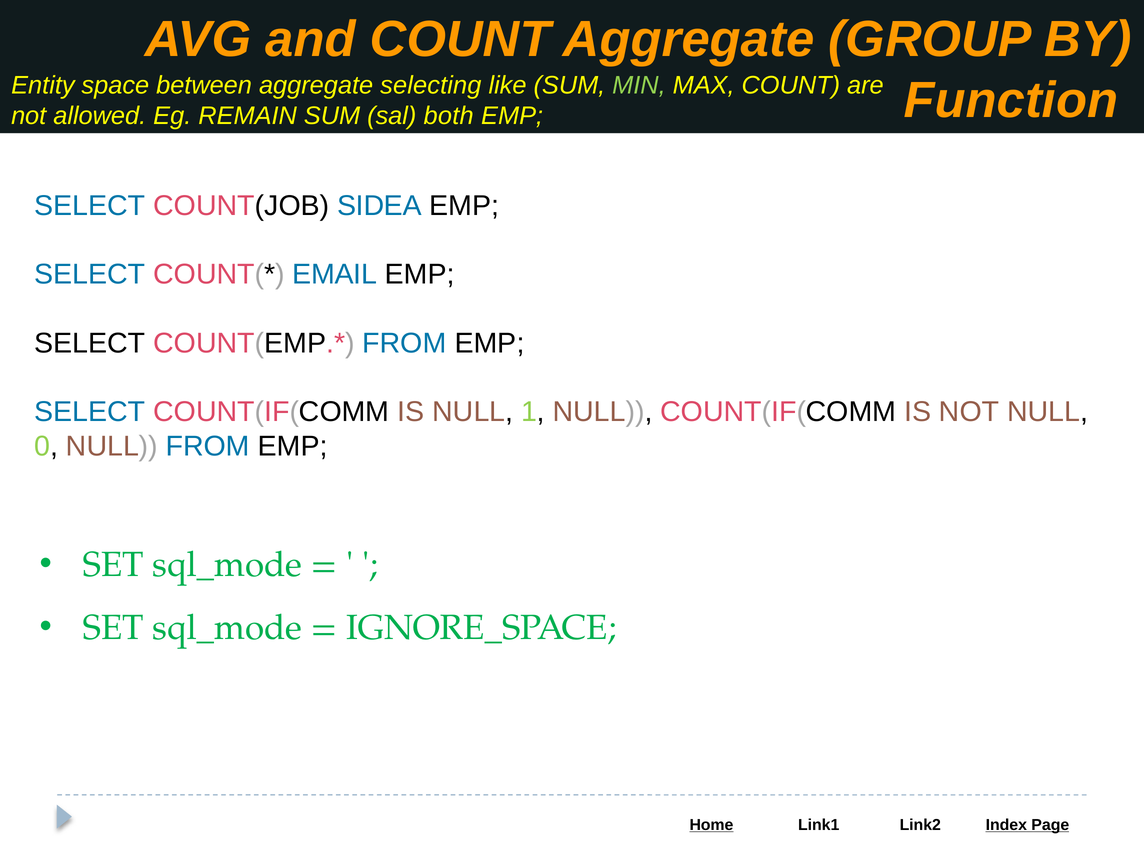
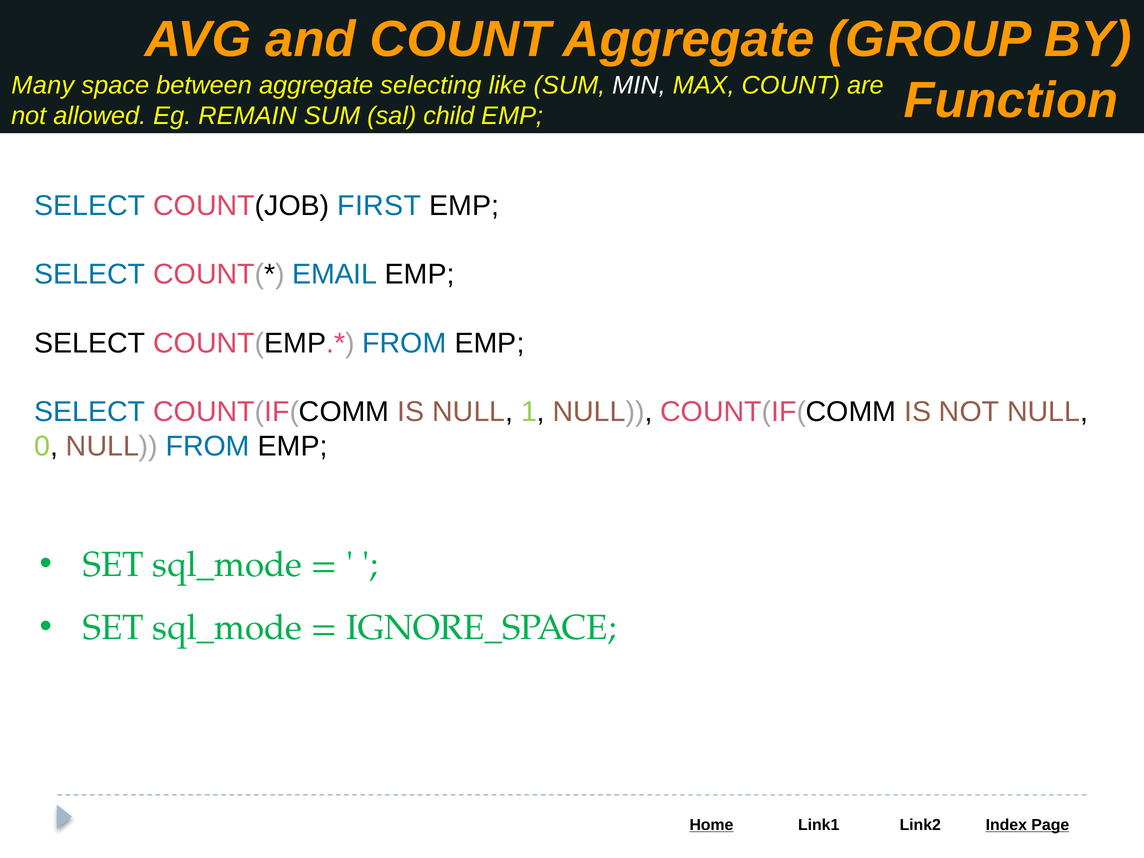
Entity: Entity -> Many
MIN colour: light green -> white
both: both -> child
SIDEA: SIDEA -> FIRST
